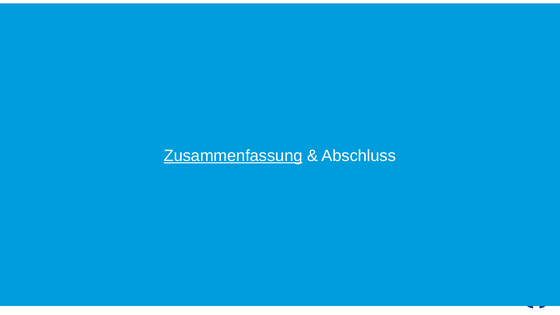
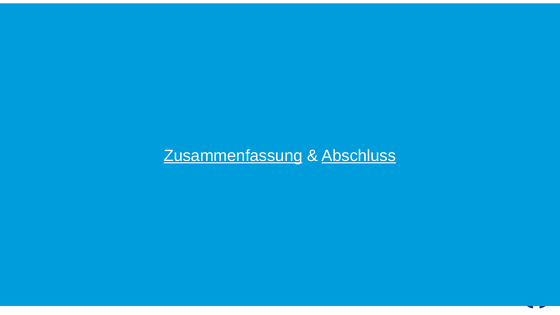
Abschluss underline: none -> present
